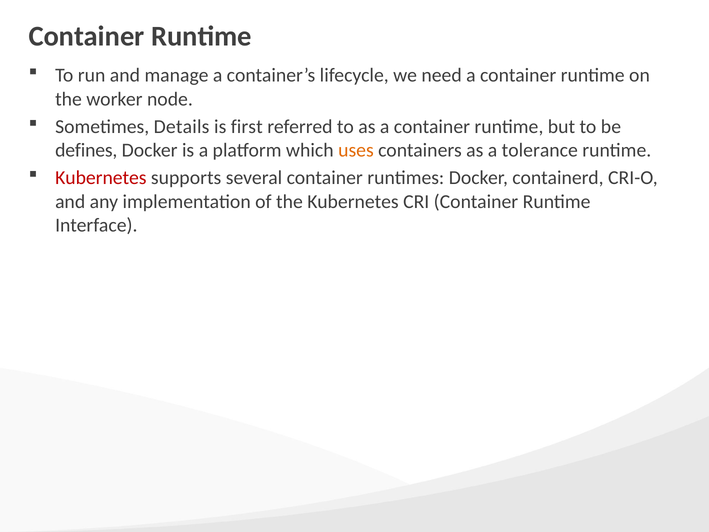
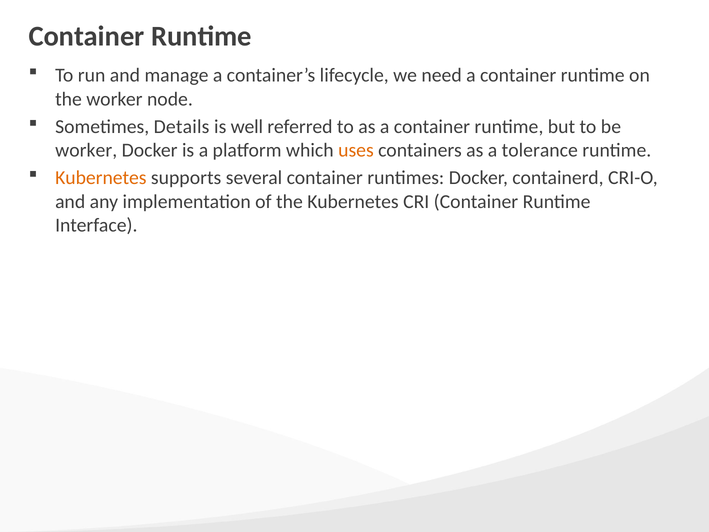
first: first -> well
defines at (86, 150): defines -> worker
Kubernetes at (101, 178) colour: red -> orange
